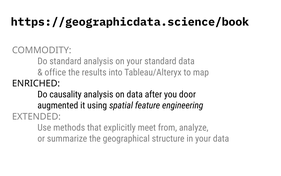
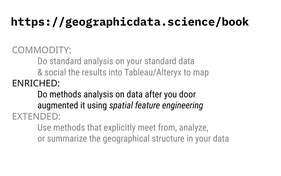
office: office -> social
Do causality: causality -> methods
